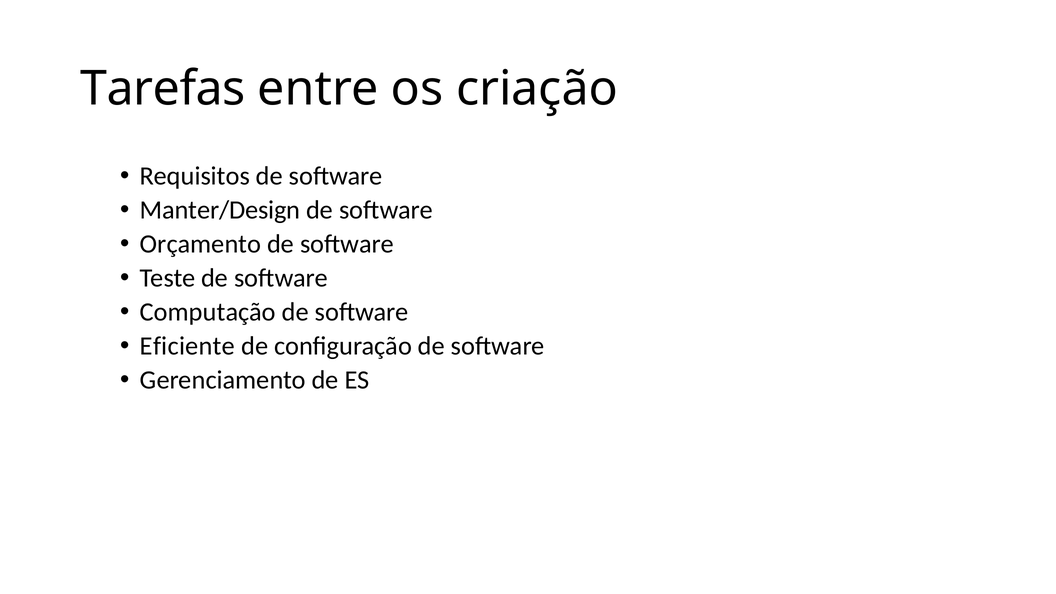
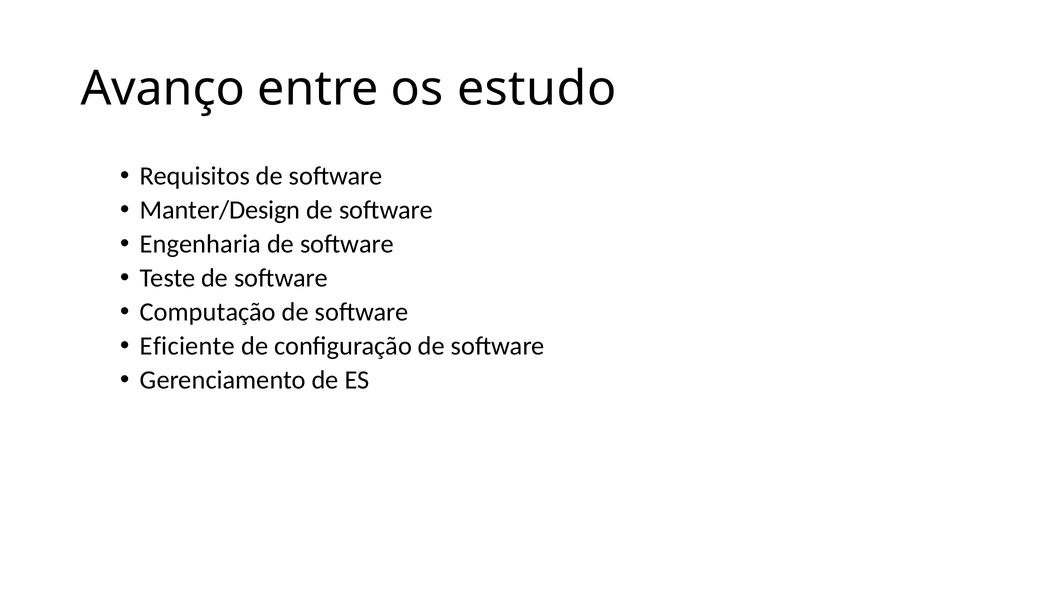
Tarefas: Tarefas -> Avanço
criação: criação -> estudo
Orçamento: Orçamento -> Engenharia
